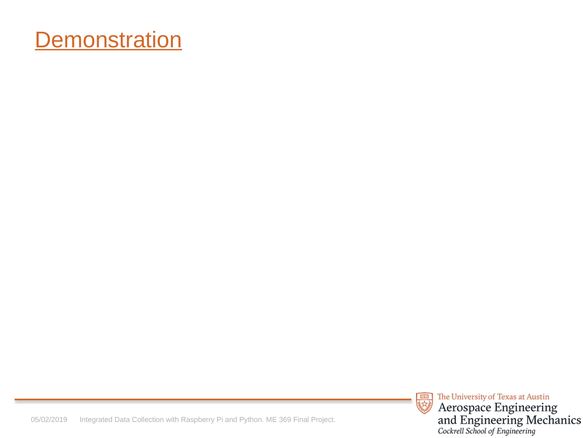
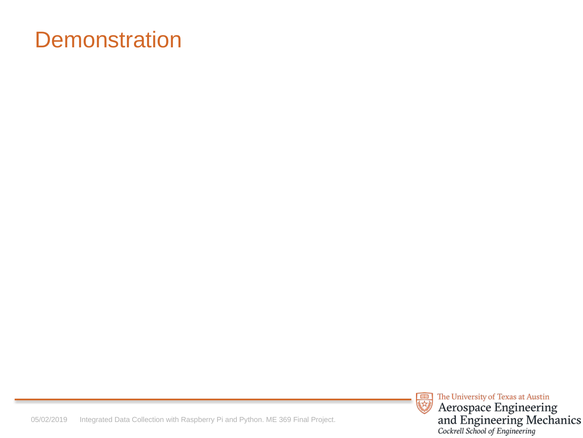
Demonstration underline: present -> none
